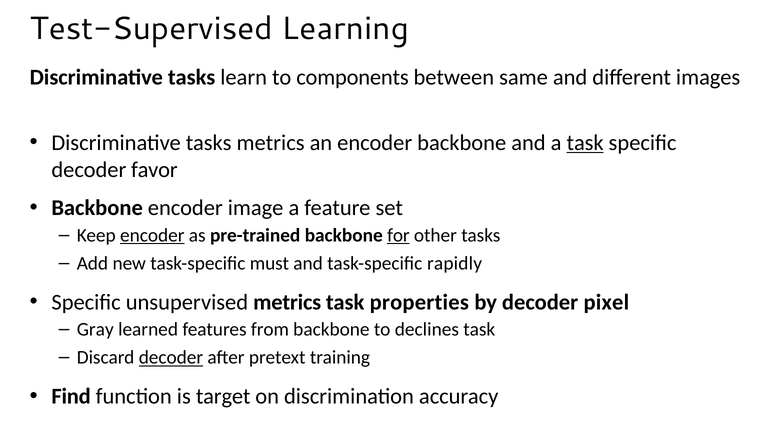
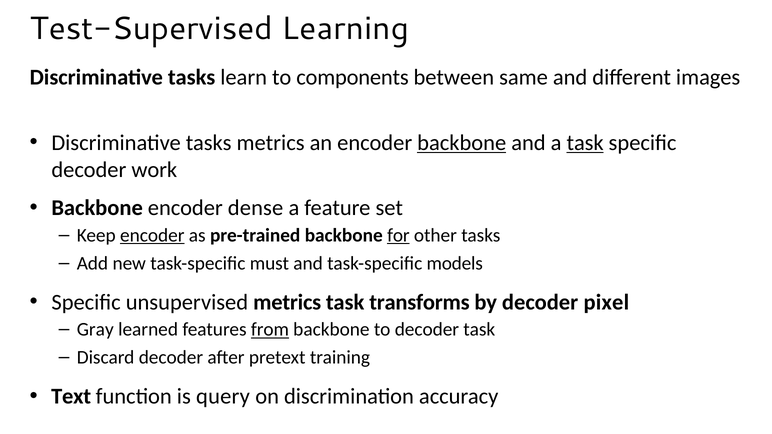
backbone at (462, 143) underline: none -> present
favor: favor -> work
image: image -> dense
rapidly: rapidly -> models
properties: properties -> transforms
from underline: none -> present
to declines: declines -> decoder
decoder at (171, 358) underline: present -> none
Find: Find -> Text
target: target -> query
